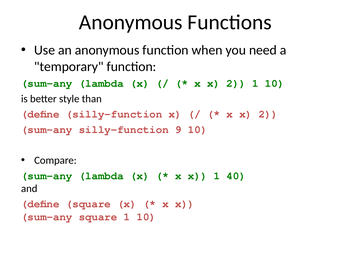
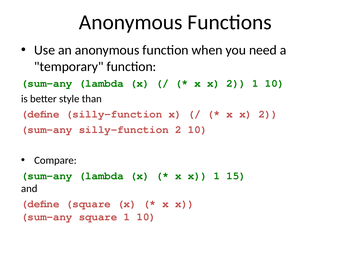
silly-function 9: 9 -> 2
40: 40 -> 15
